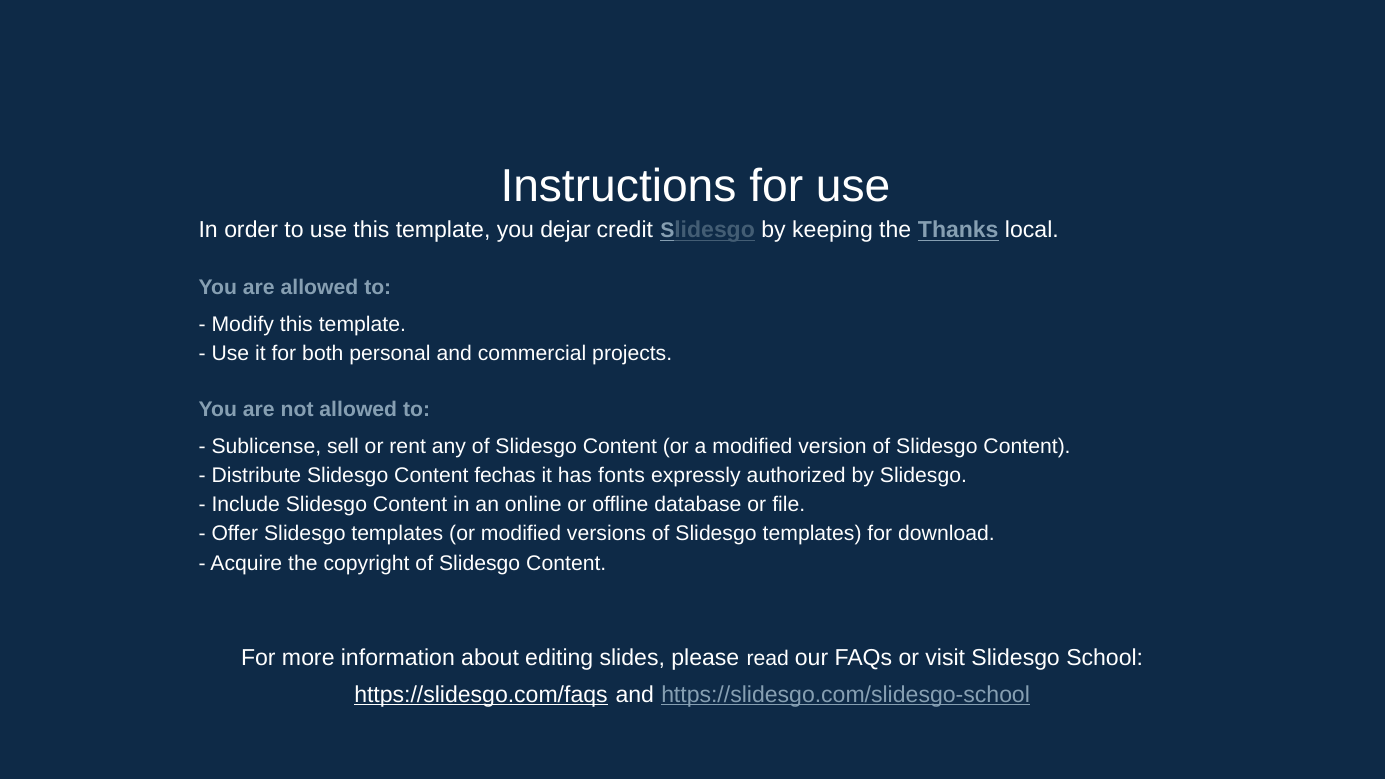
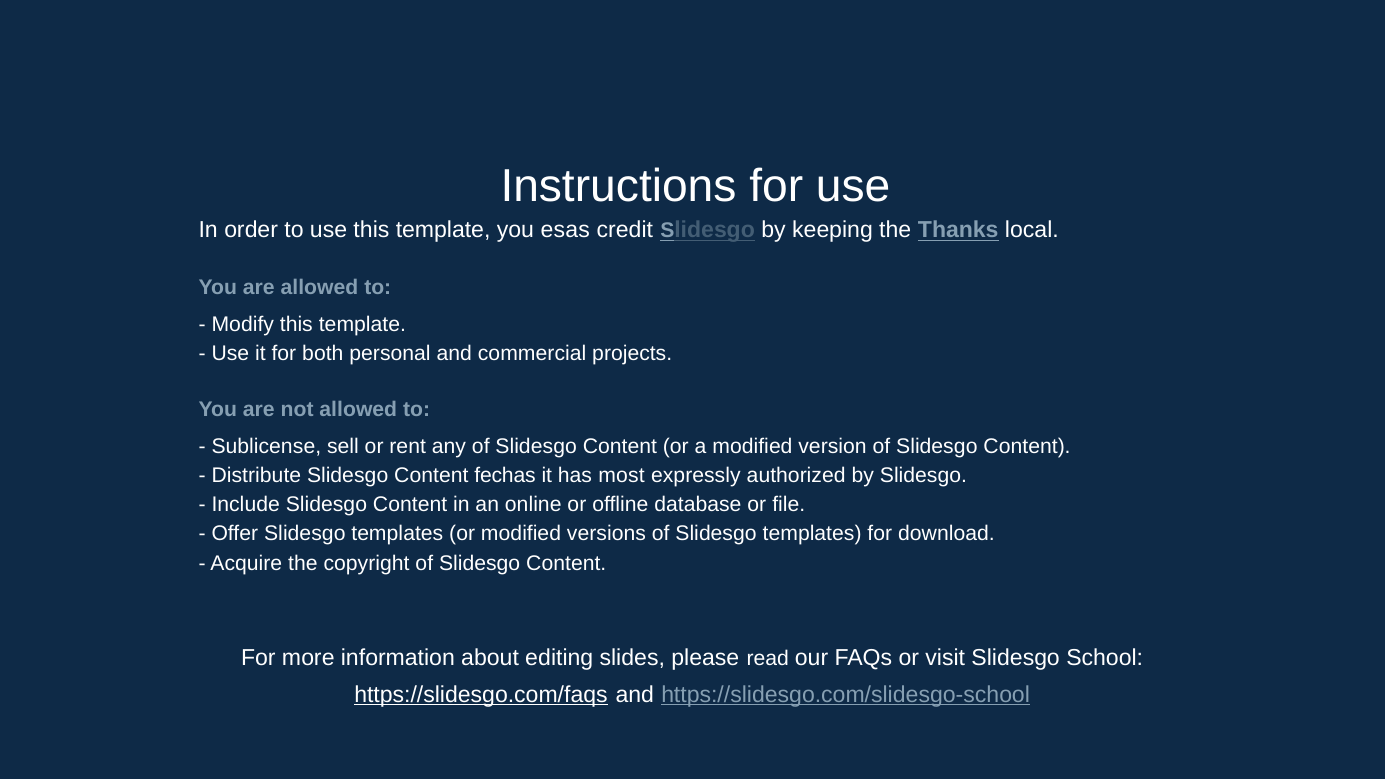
dejar: dejar -> esas
fonts: fonts -> most
